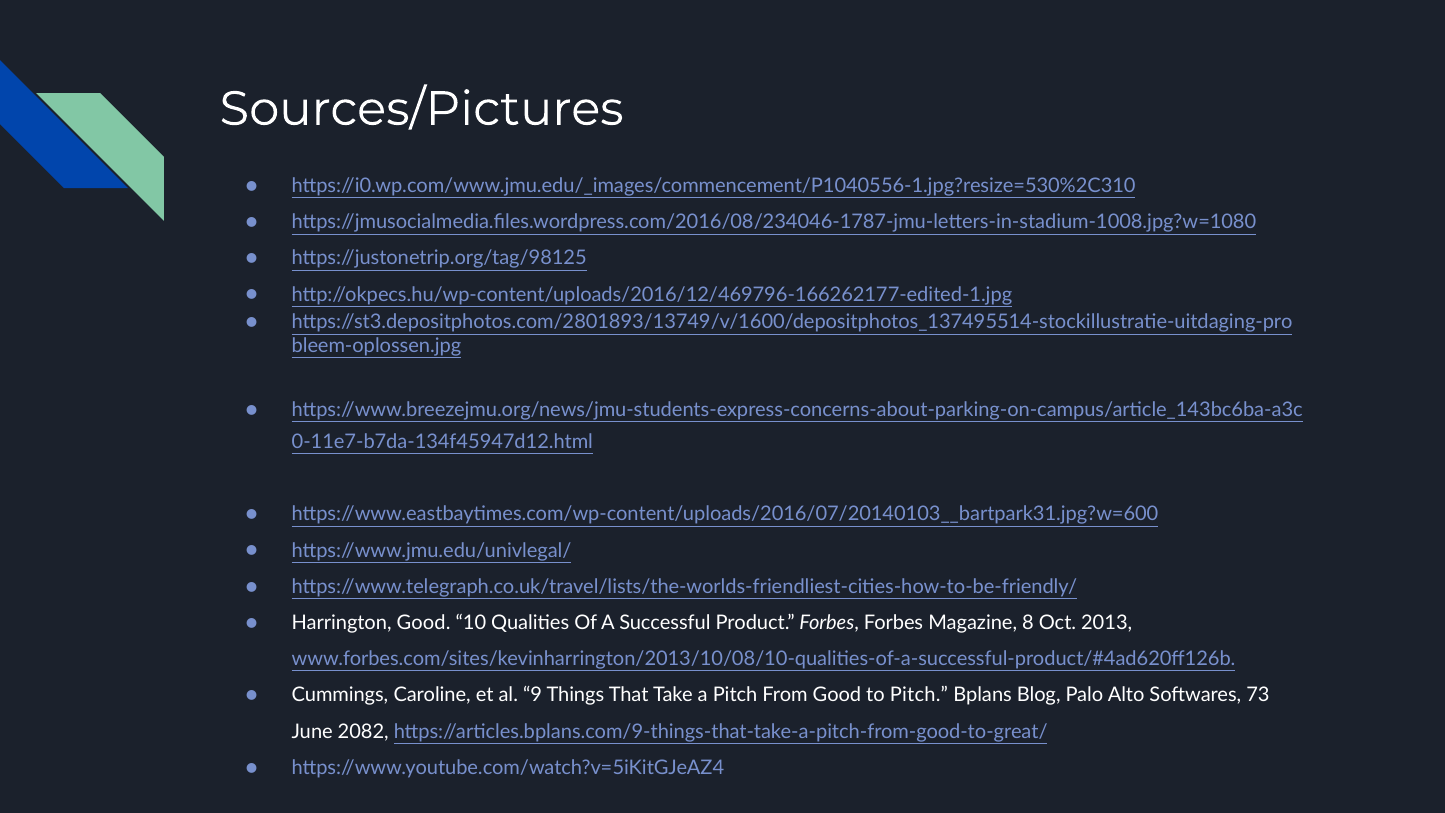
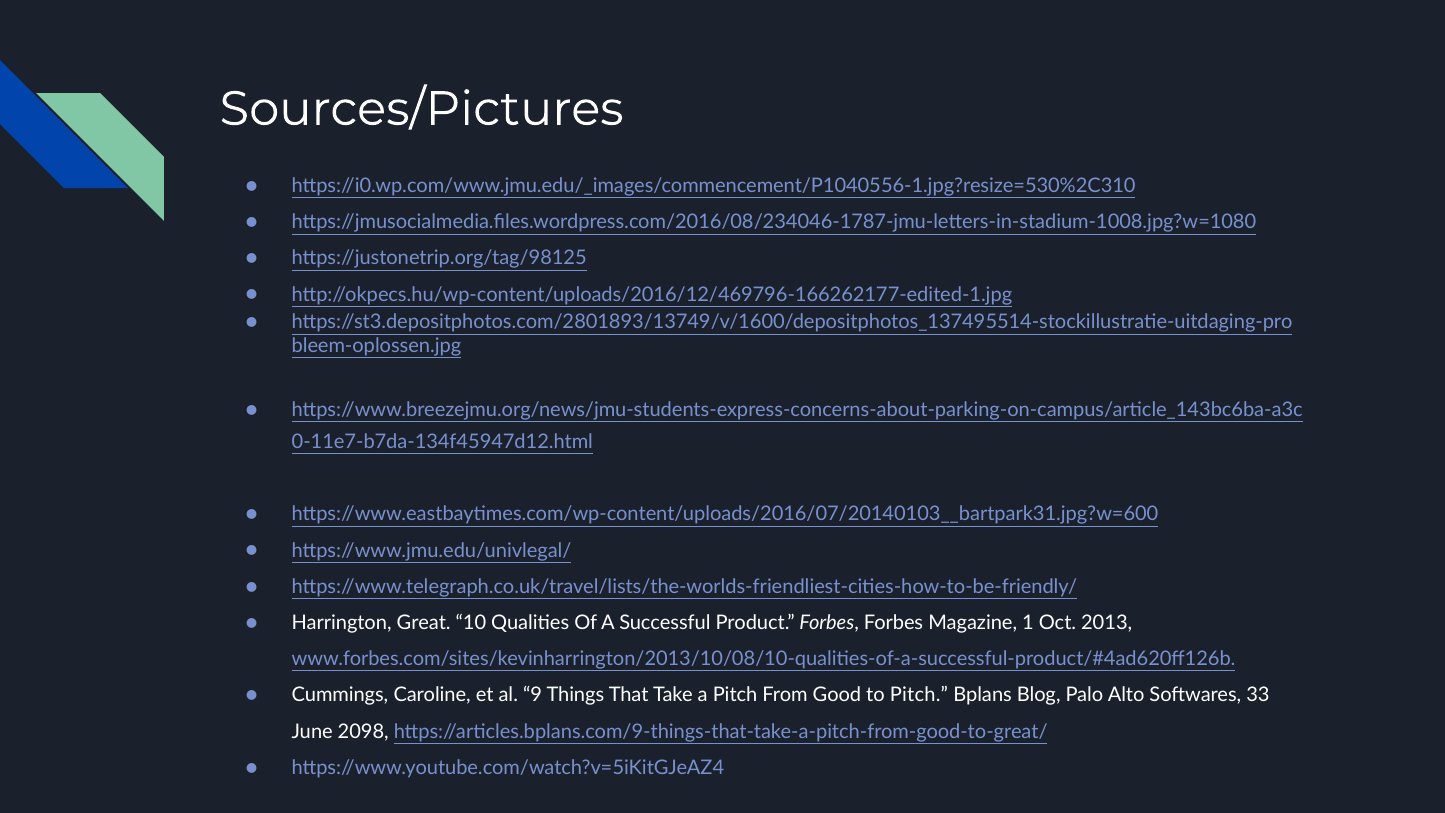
Harrington Good: Good -> Great
8: 8 -> 1
73: 73 -> 33
2082: 2082 -> 2098
